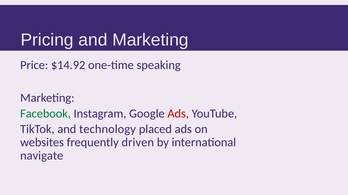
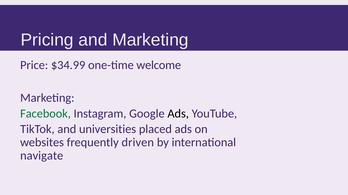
$14.92: $14.92 -> $34.99
speaking: speaking -> welcome
Ads at (178, 114) colour: red -> black
technology: technology -> universities
